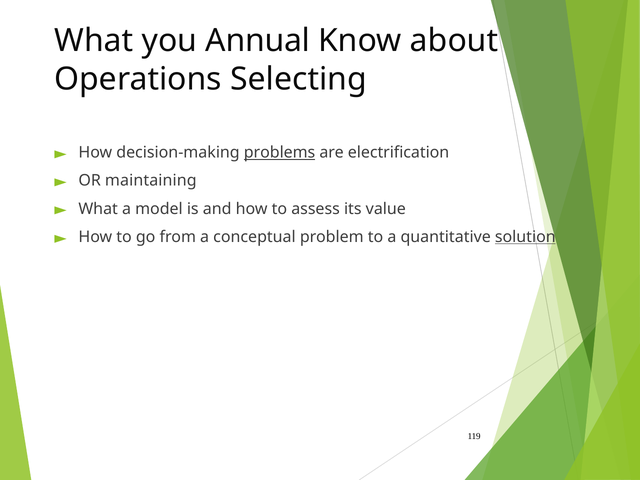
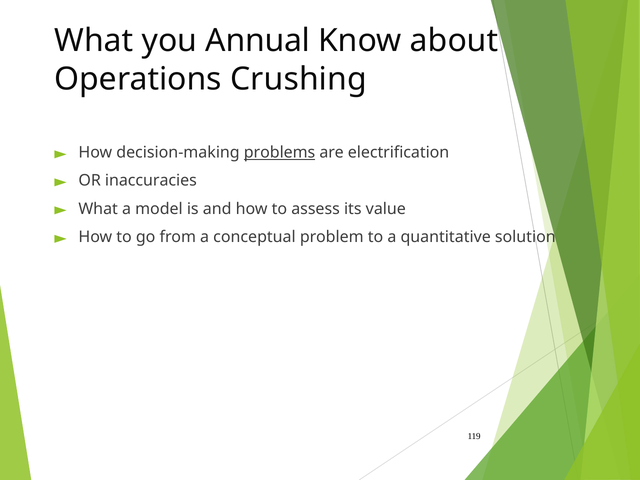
Selecting: Selecting -> Crushing
maintaining: maintaining -> inaccuracies
solution underline: present -> none
